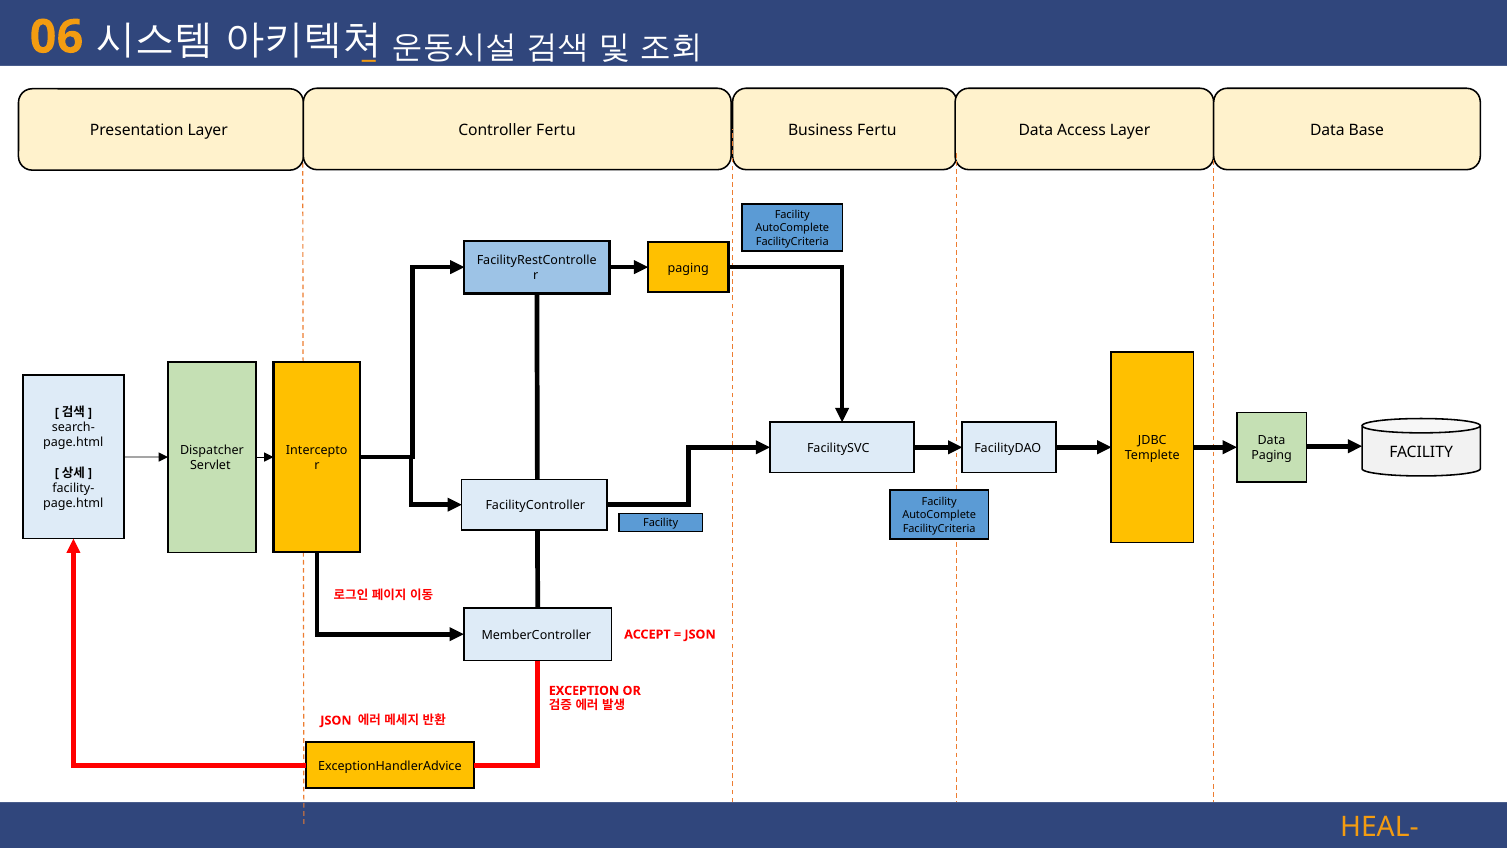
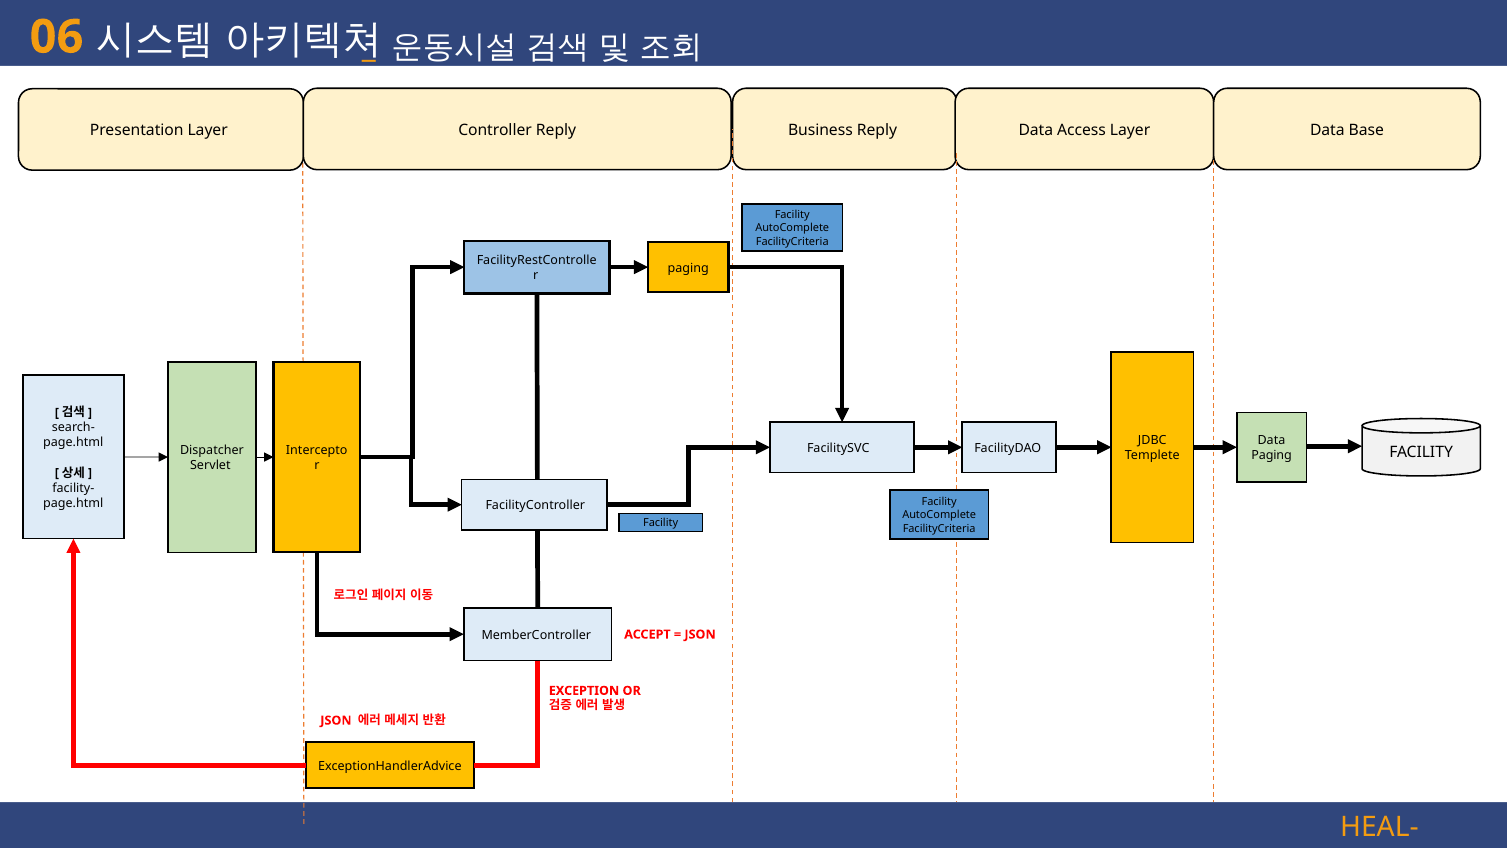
Controller Fertu: Fertu -> Reply
Business Fertu: Fertu -> Reply
